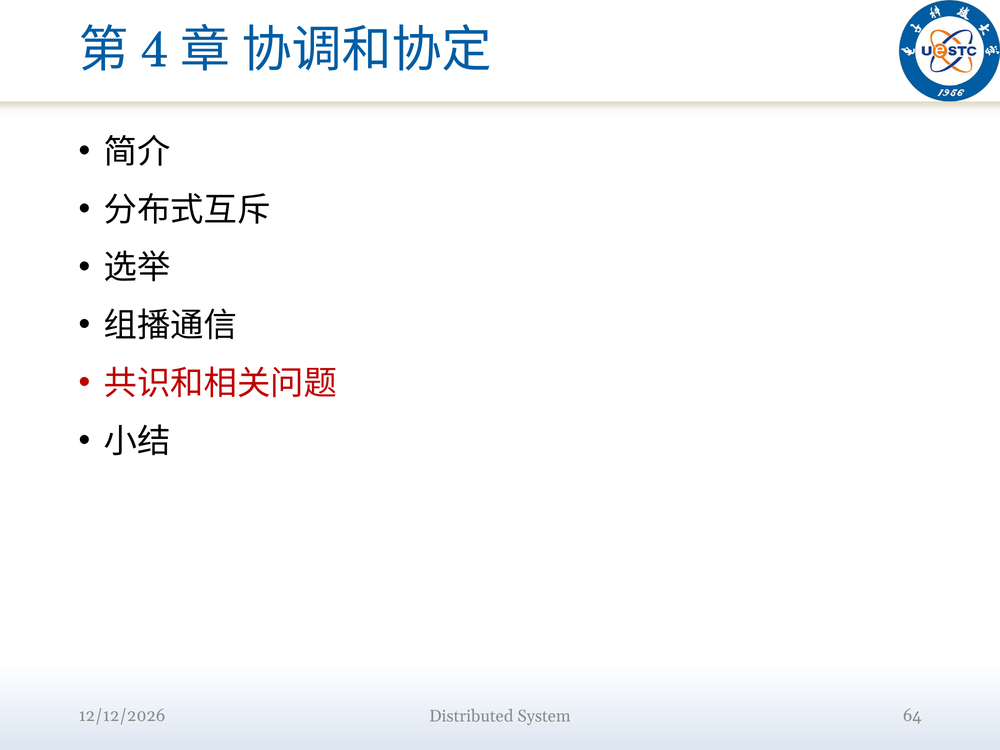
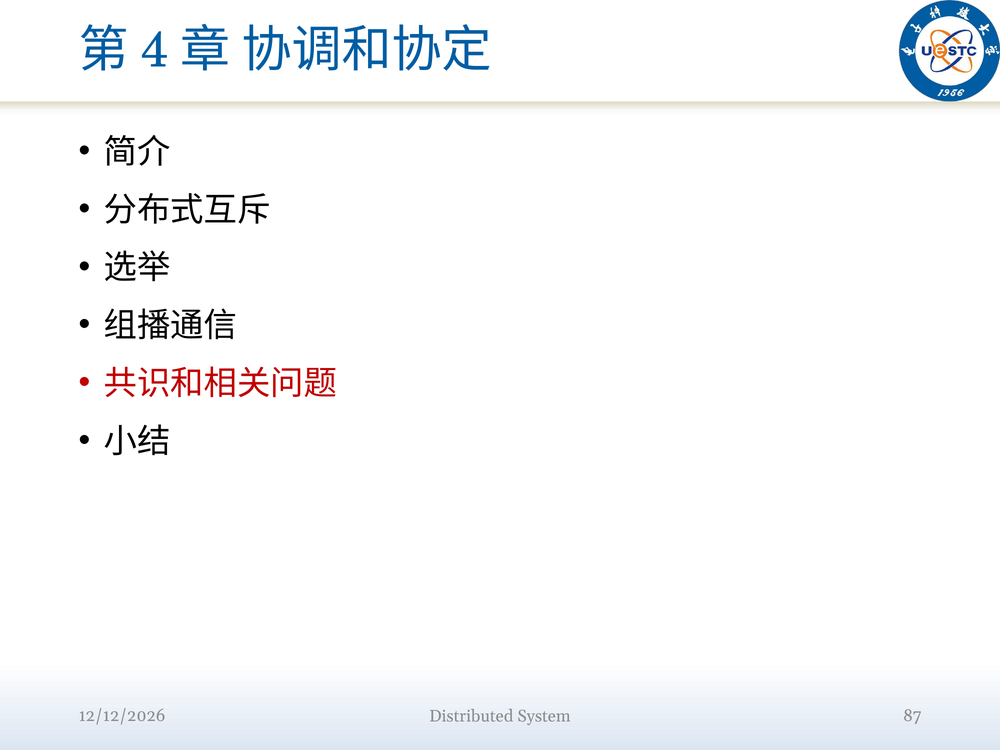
64: 64 -> 87
